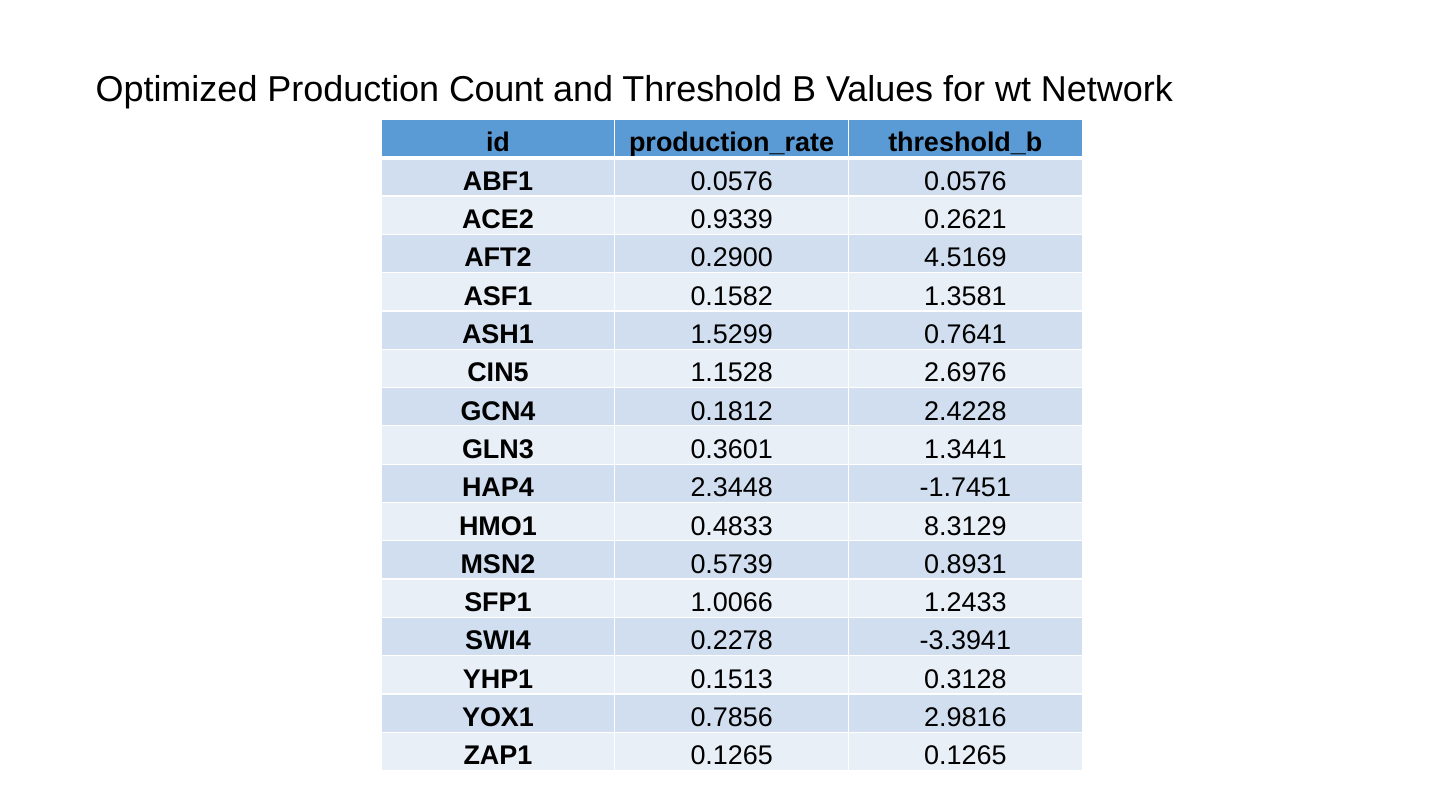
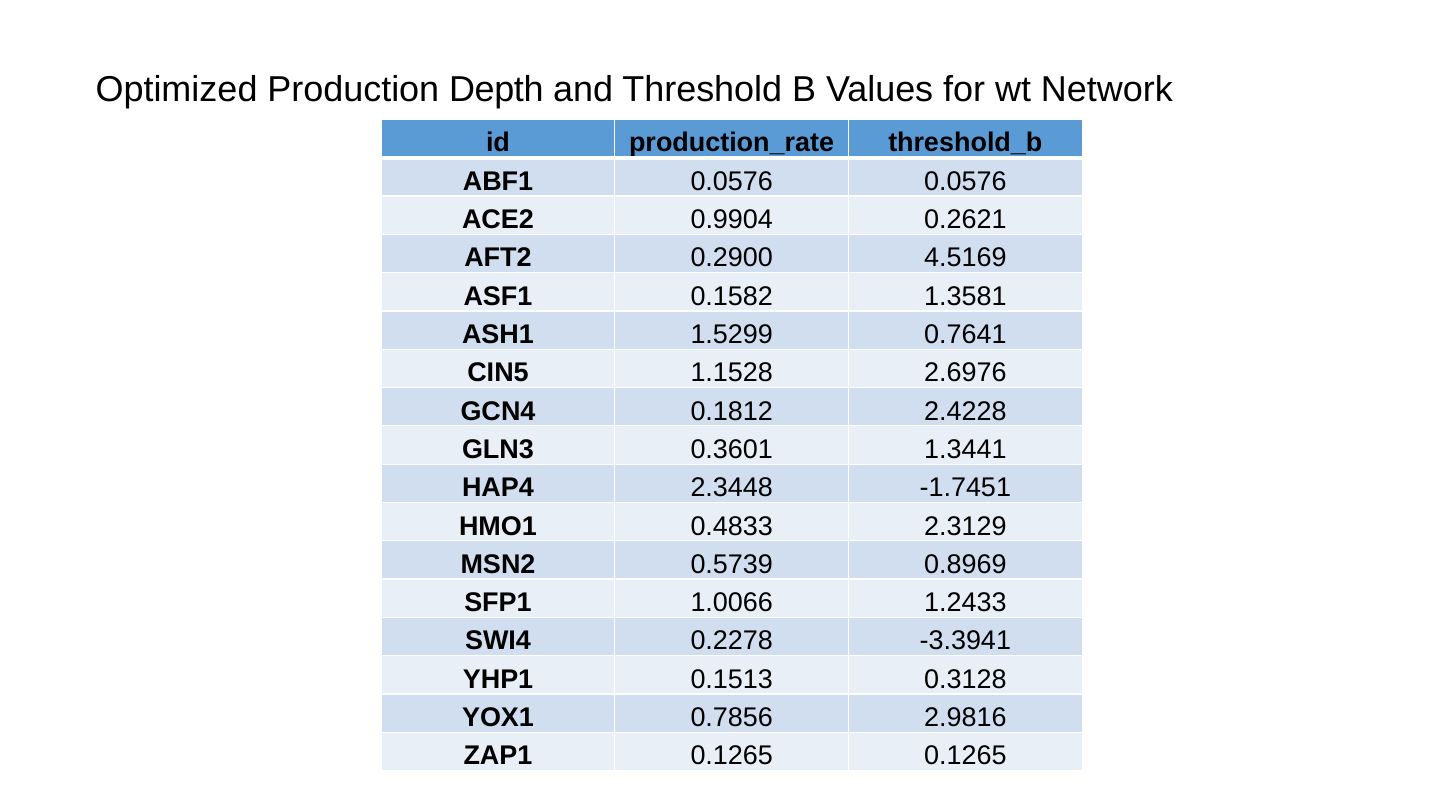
Count: Count -> Depth
0.9339: 0.9339 -> 0.9904
8.3129: 8.3129 -> 2.3129
0.8931: 0.8931 -> 0.8969
